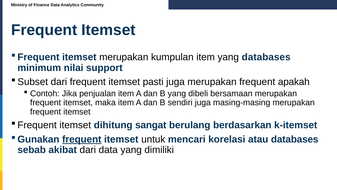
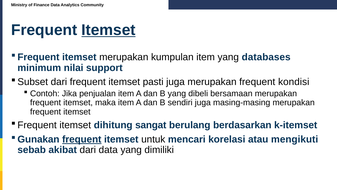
Itemset at (108, 30) underline: none -> present
apakah: apakah -> kondisi
atau databases: databases -> mengikuti
